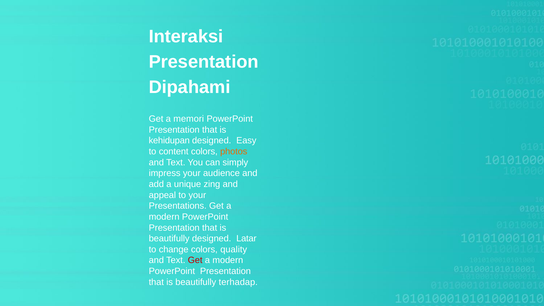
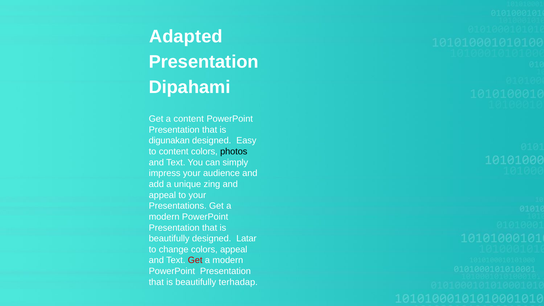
Interaksi: Interaksi -> Adapted
a memori: memori -> content
kehidupan: kehidupan -> digunakan
photos colour: orange -> black
colors quality: quality -> appeal
